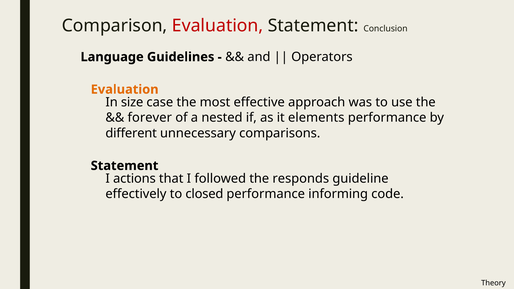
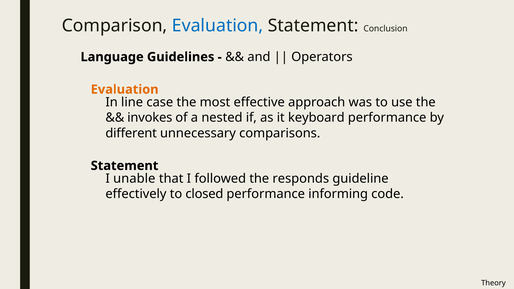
Evaluation at (218, 26) colour: red -> blue
size: size -> line
forever: forever -> invokes
elements: elements -> keyboard
actions: actions -> unable
